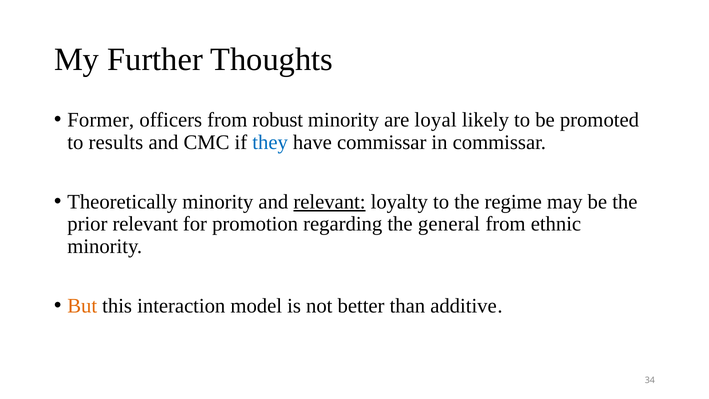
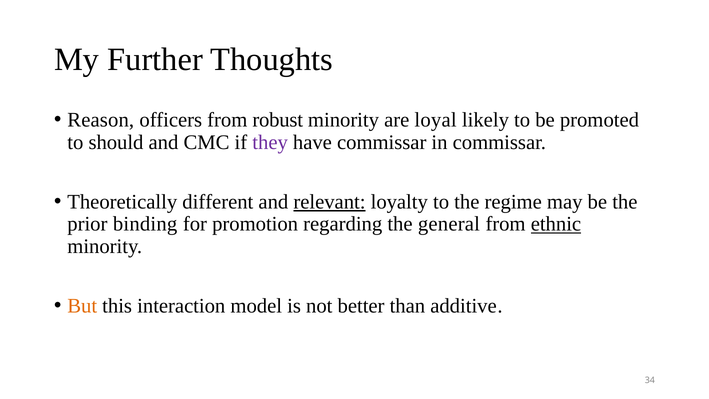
Former: Former -> Reason
results: results -> should
they colour: blue -> purple
Theoretically minority: minority -> different
prior relevant: relevant -> binding
ethnic underline: none -> present
